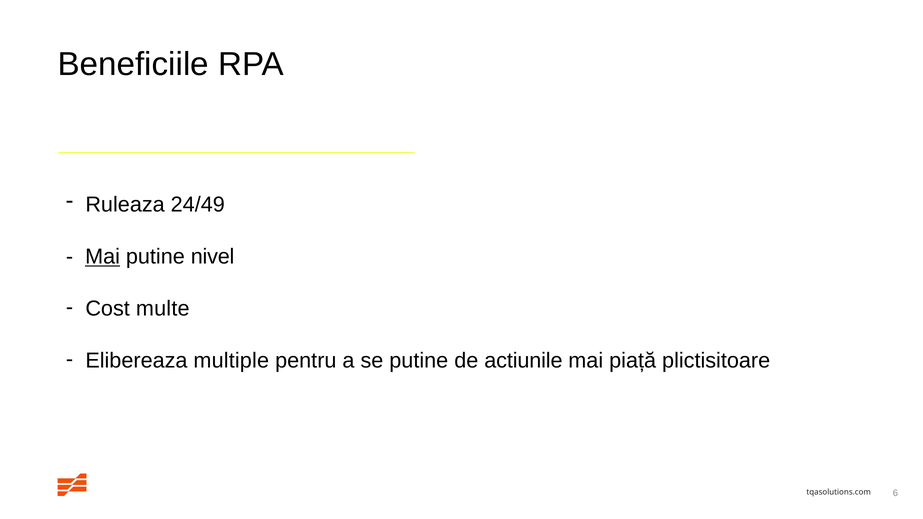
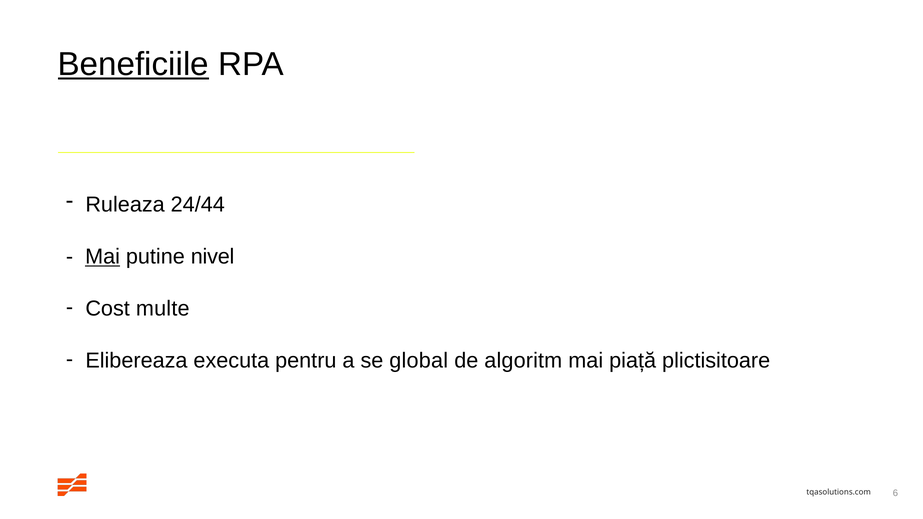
Beneficiile underline: none -> present
24/49: 24/49 -> 24/44
multiple: multiple -> executa
se putine: putine -> global
actiunile: actiunile -> algoritm
